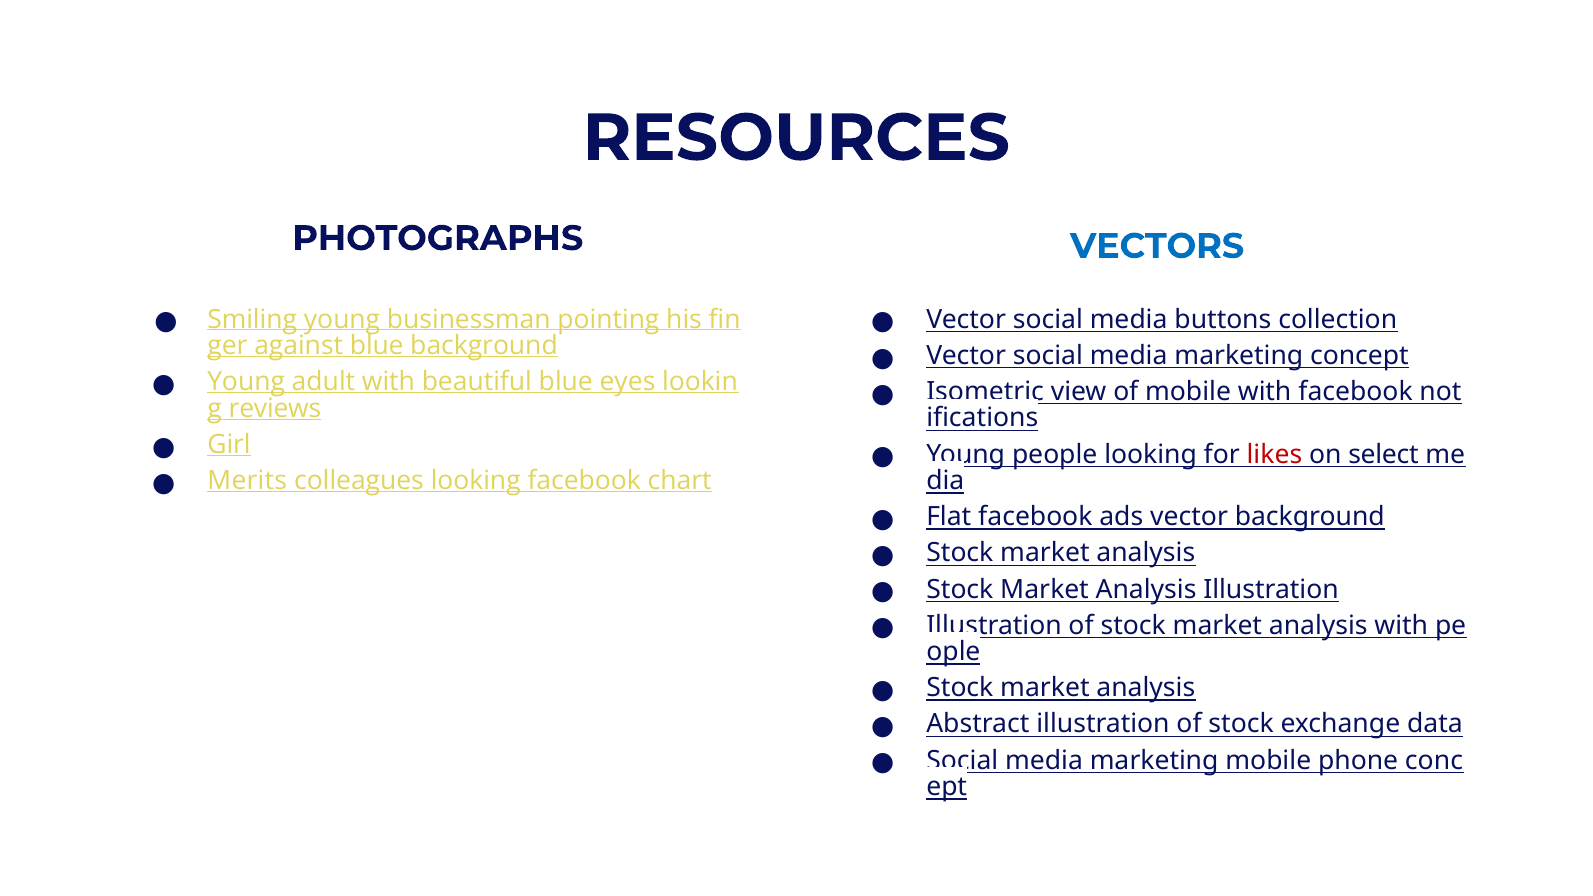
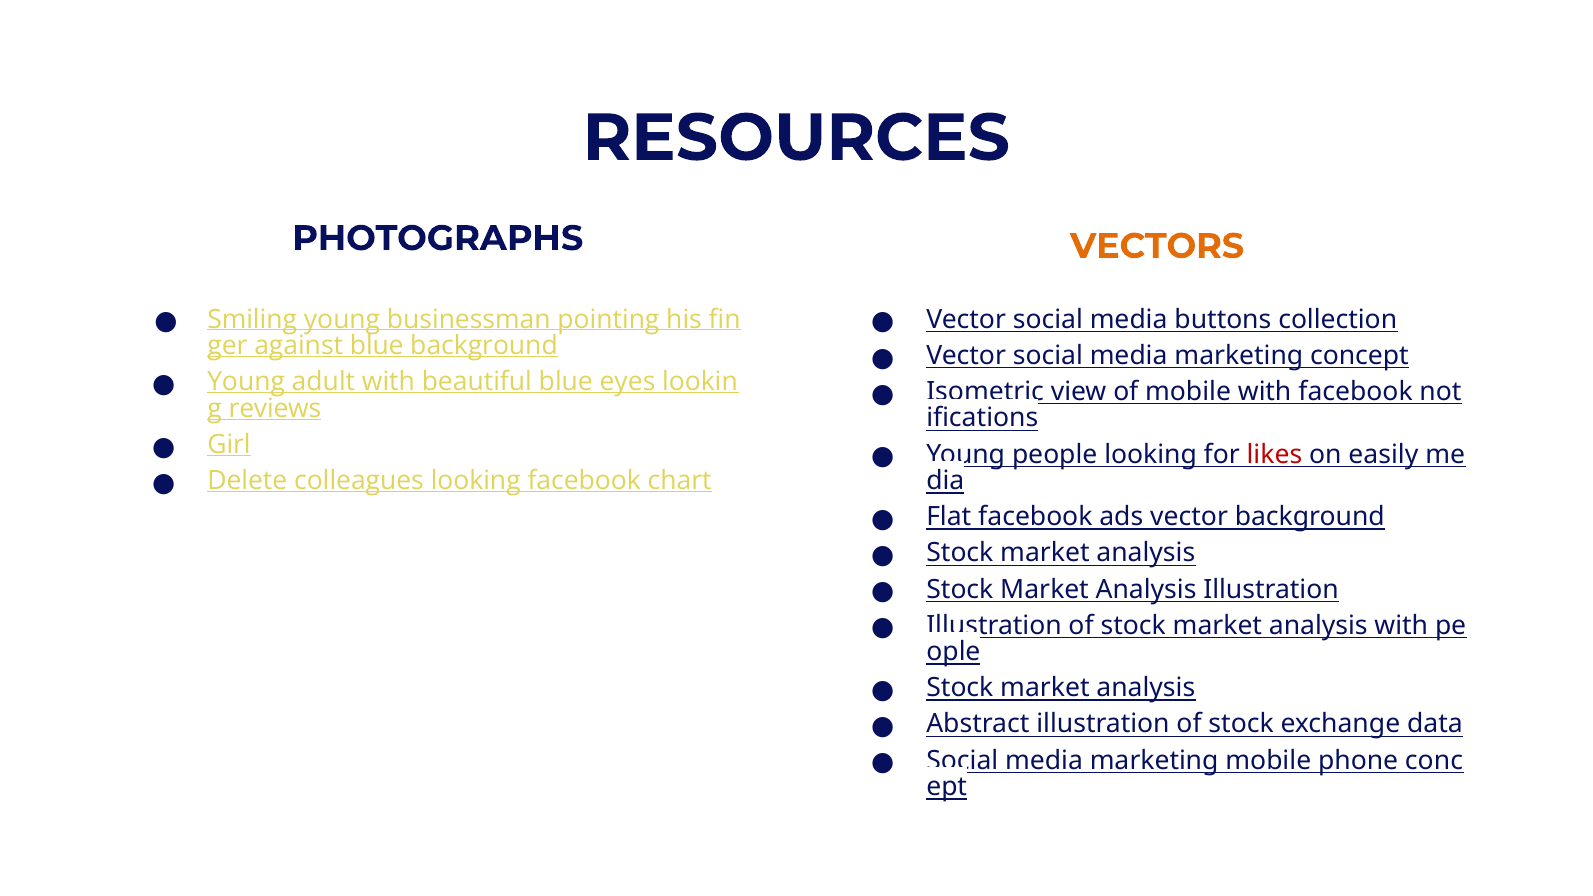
VECTORS colour: blue -> orange
select: select -> easily
Merits: Merits -> Delete
